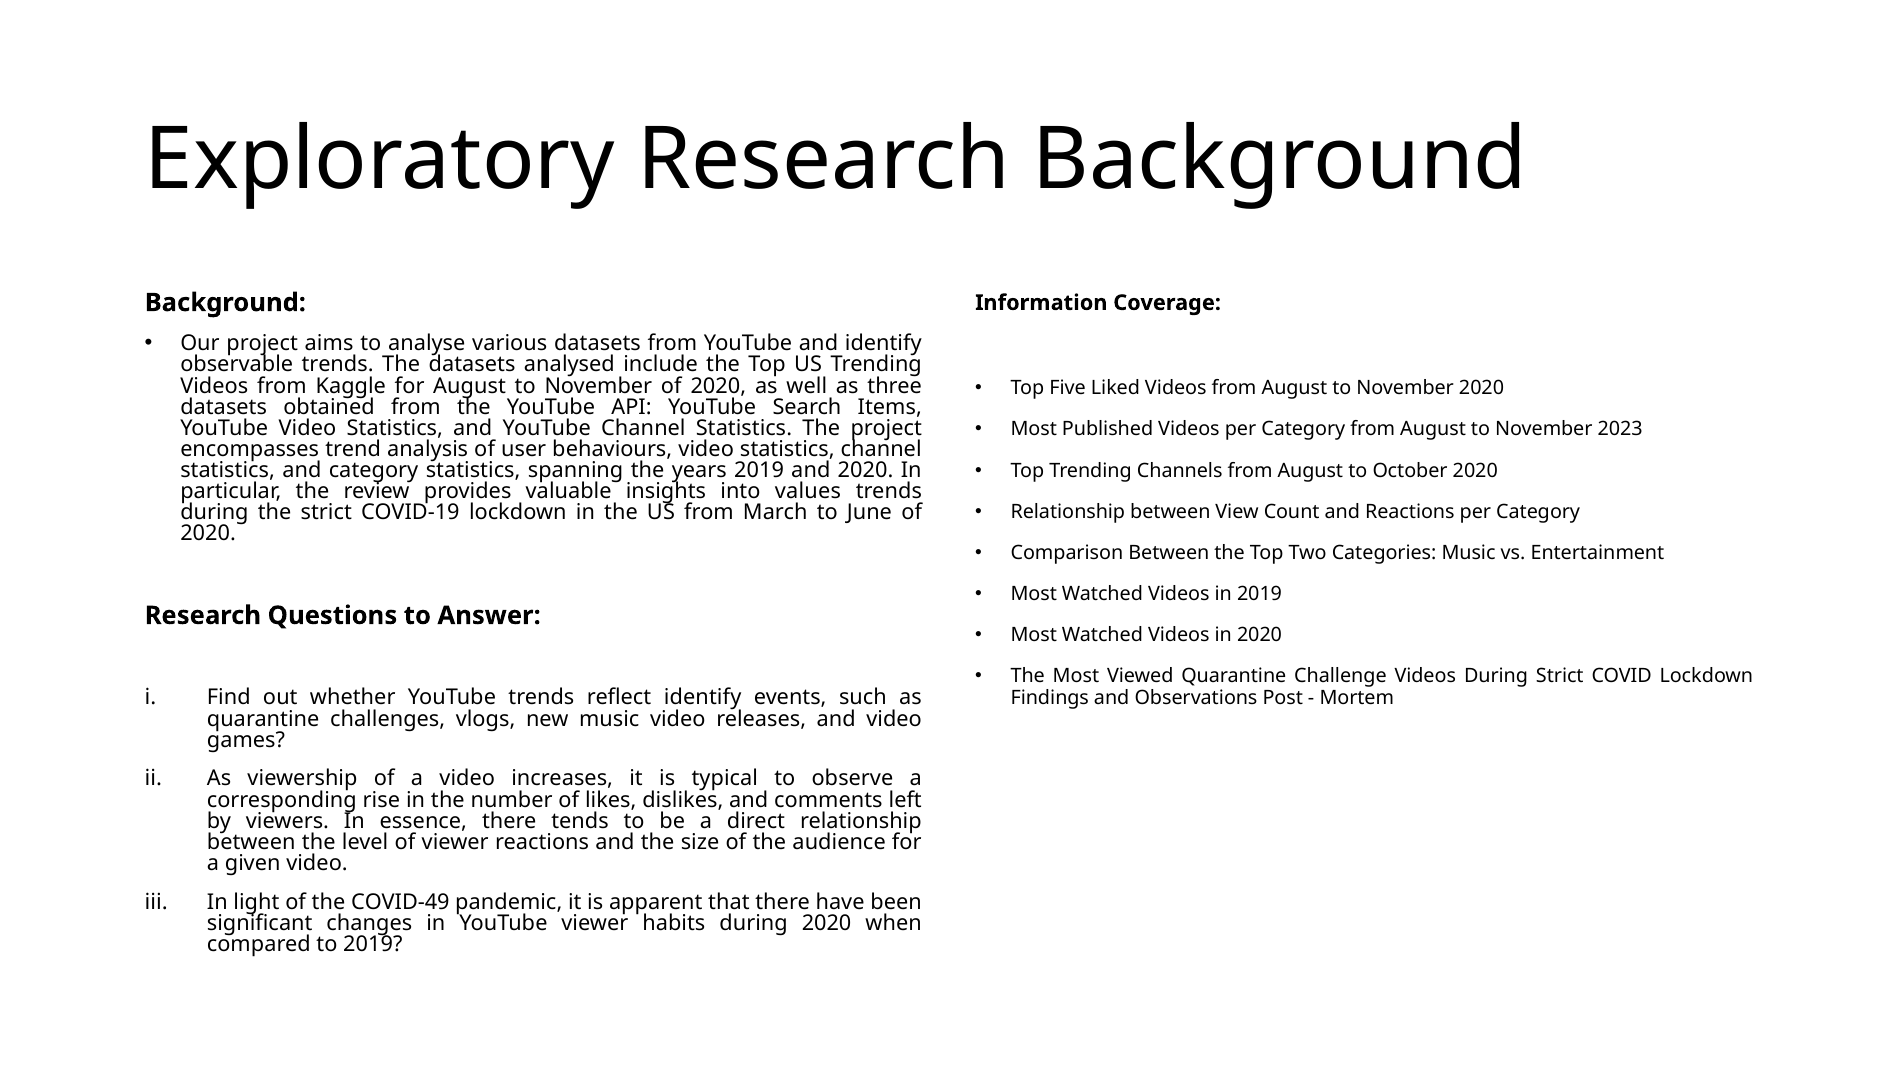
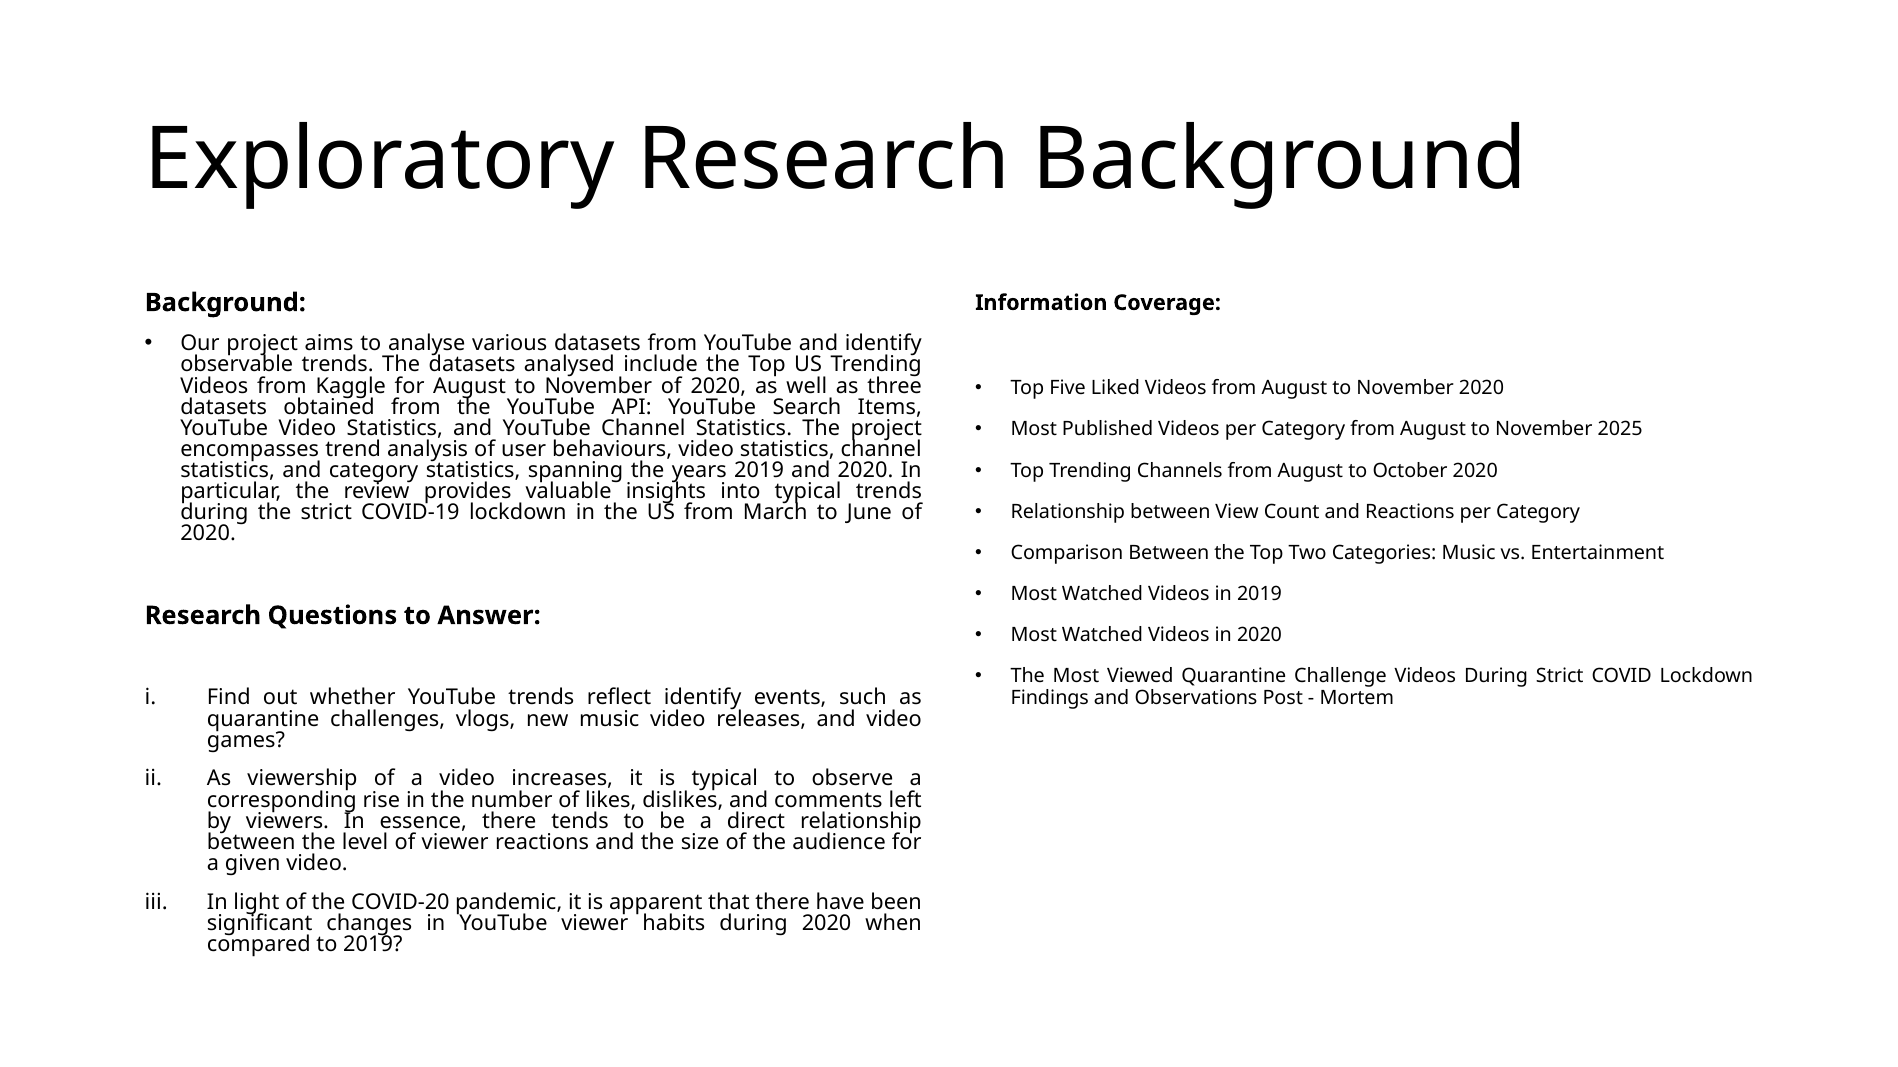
2023: 2023 -> 2025
into values: values -> typical
COVID-49: COVID-49 -> COVID-20
